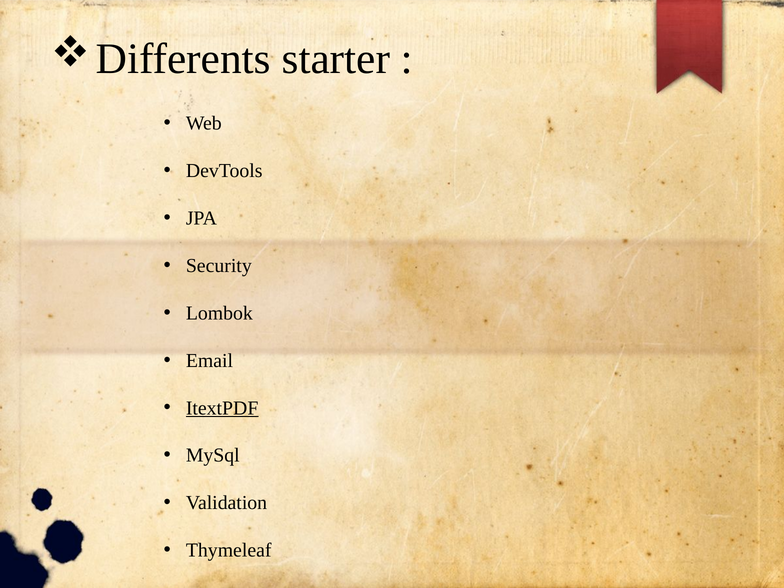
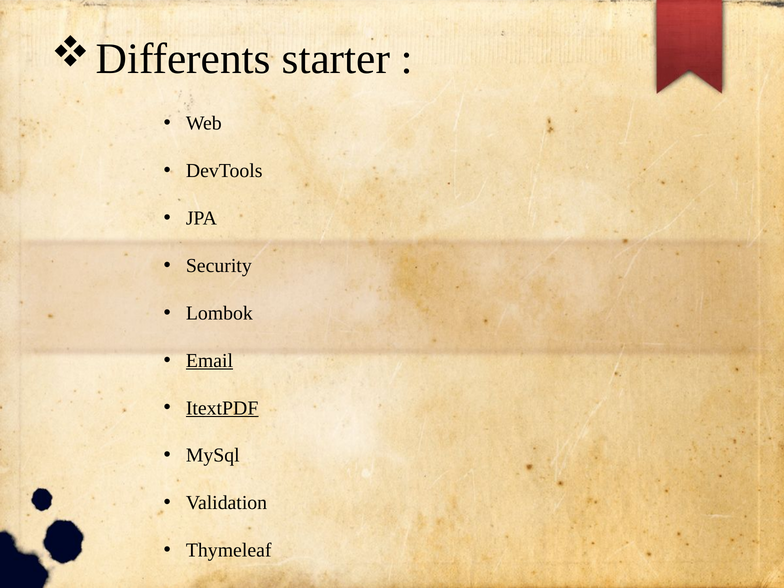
Email underline: none -> present
